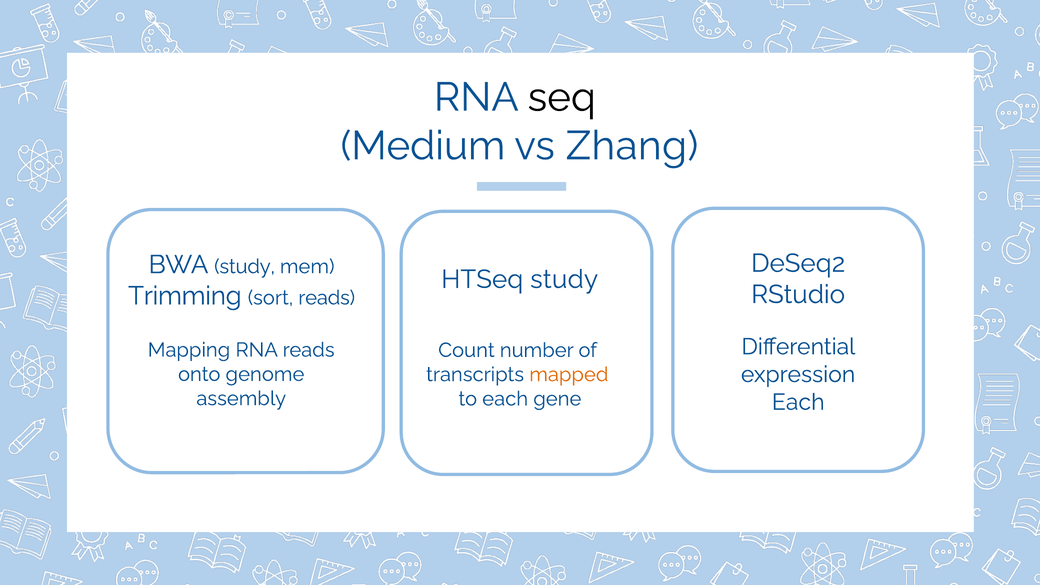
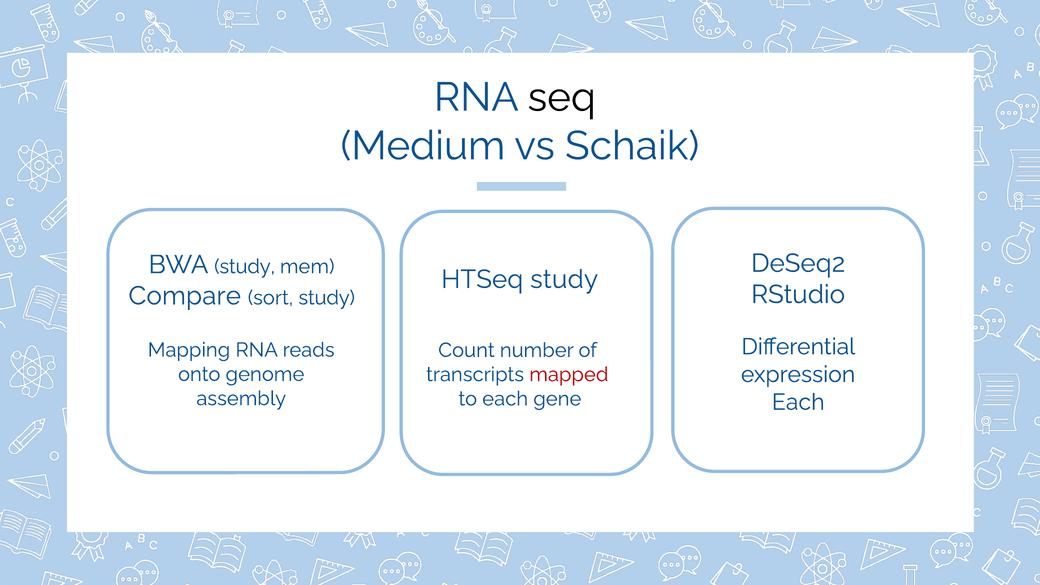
Zhang: Zhang -> Schaik
Trimming: Trimming -> Compare
sort reads: reads -> study
mapped colour: orange -> red
